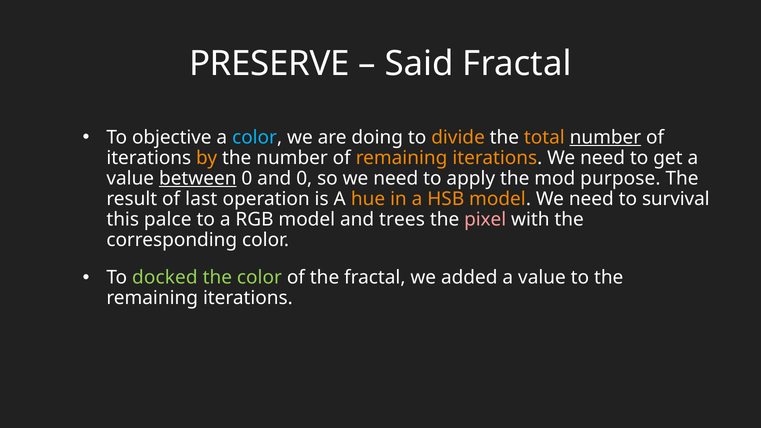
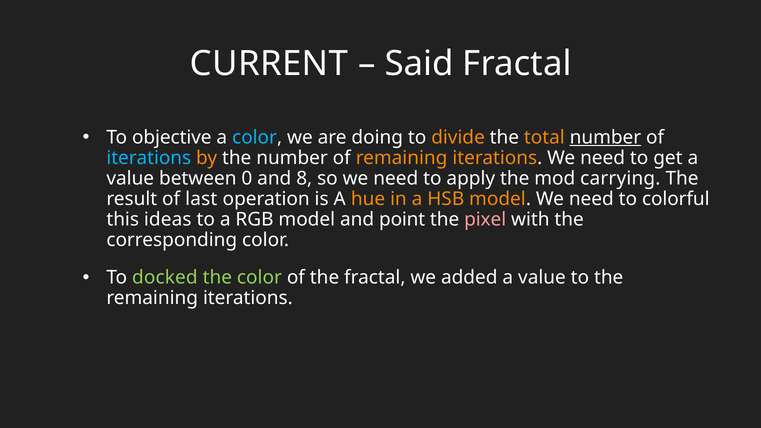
PRESERVE: PRESERVE -> CURRENT
iterations at (149, 158) colour: white -> light blue
between underline: present -> none
and 0: 0 -> 8
purpose: purpose -> carrying
survival: survival -> colorful
palce: palce -> ideas
trees: trees -> point
